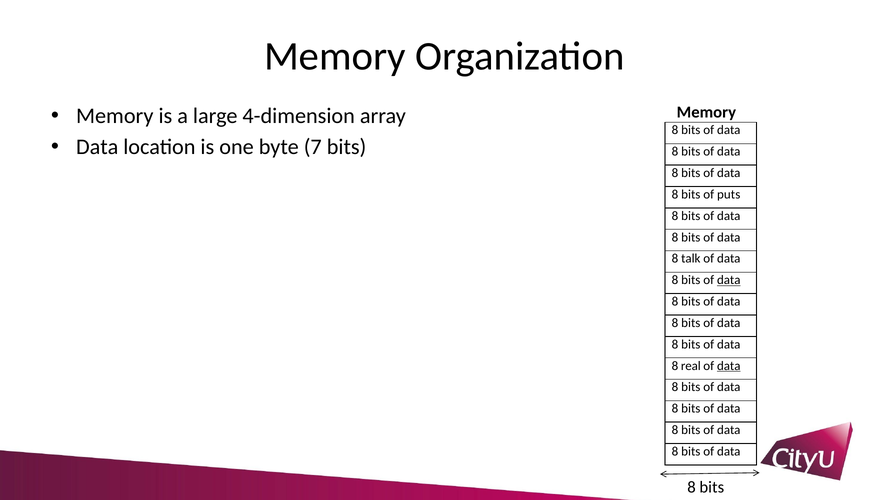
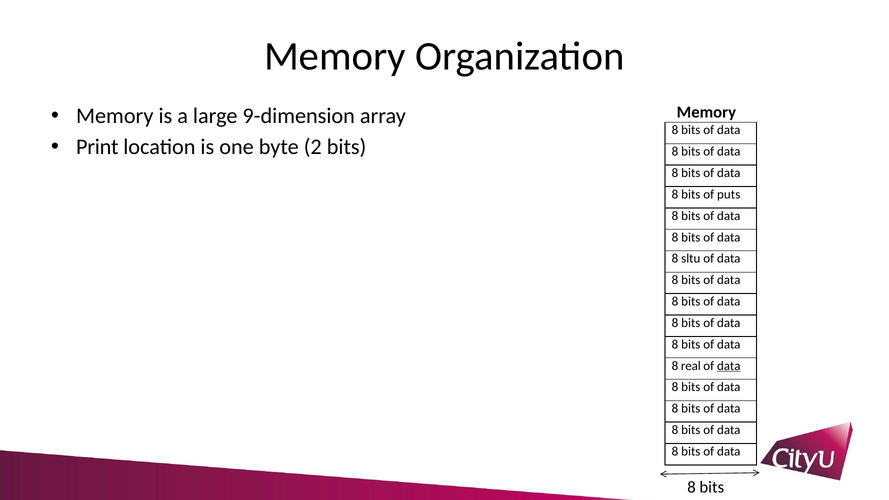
4-dimension: 4-dimension -> 9-dimension
Data at (97, 147): Data -> Print
7: 7 -> 2
talk: talk -> sltu
data at (729, 280) underline: present -> none
